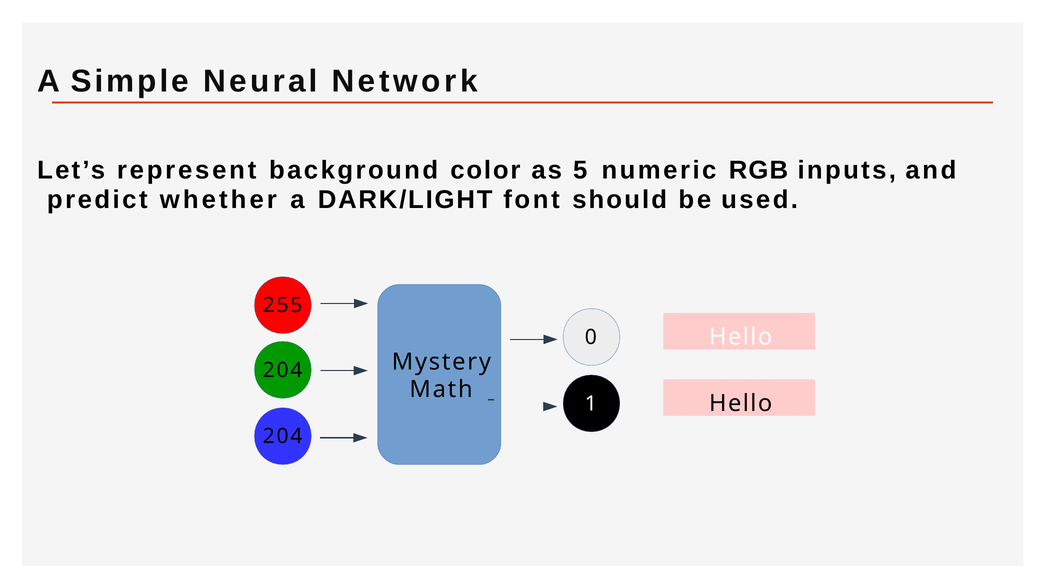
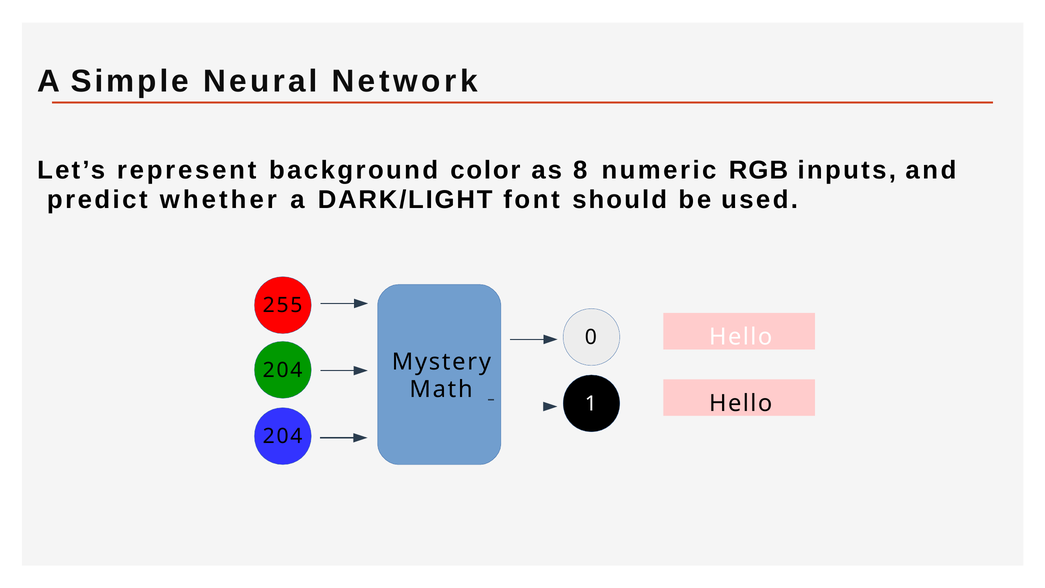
5: 5 -> 8
